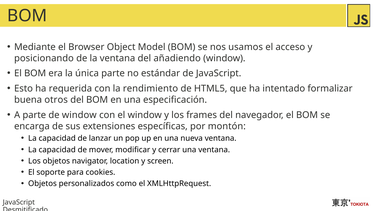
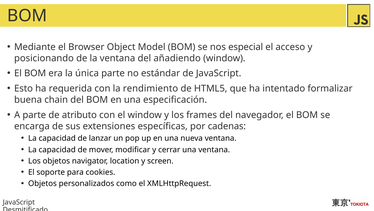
usamos: usamos -> especial
otros: otros -> chain
de window: window -> atributo
montón: montón -> cadenas
